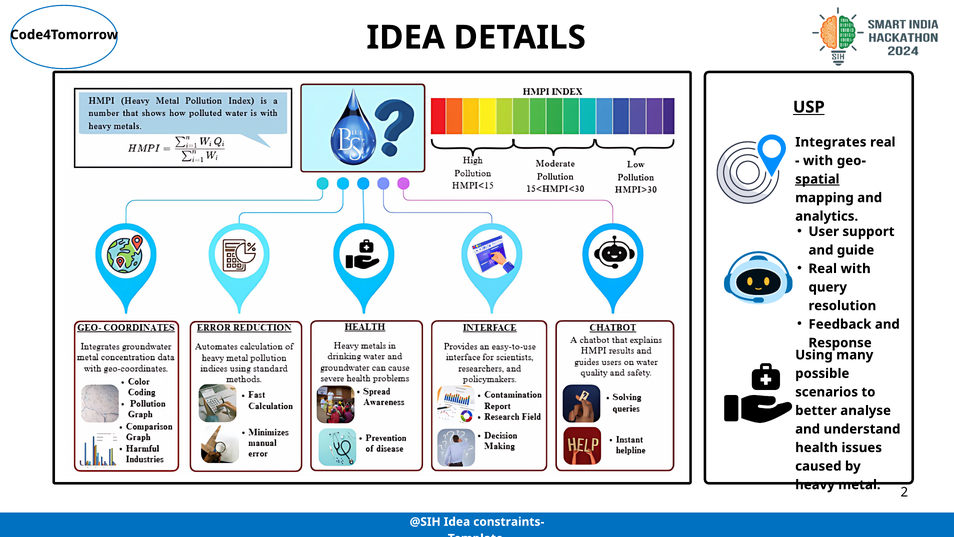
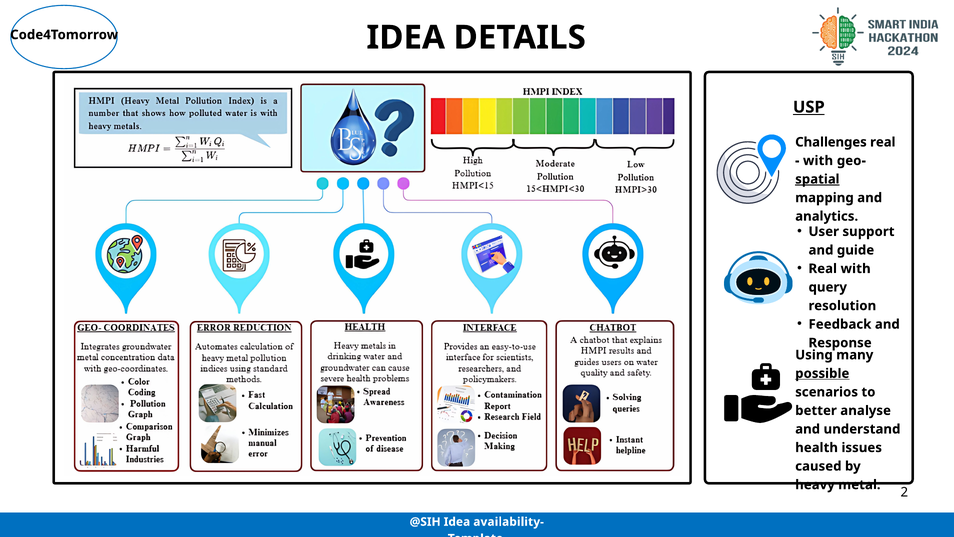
Integrates: Integrates -> Challenges
possible underline: none -> present
constraints-: constraints- -> availability-
